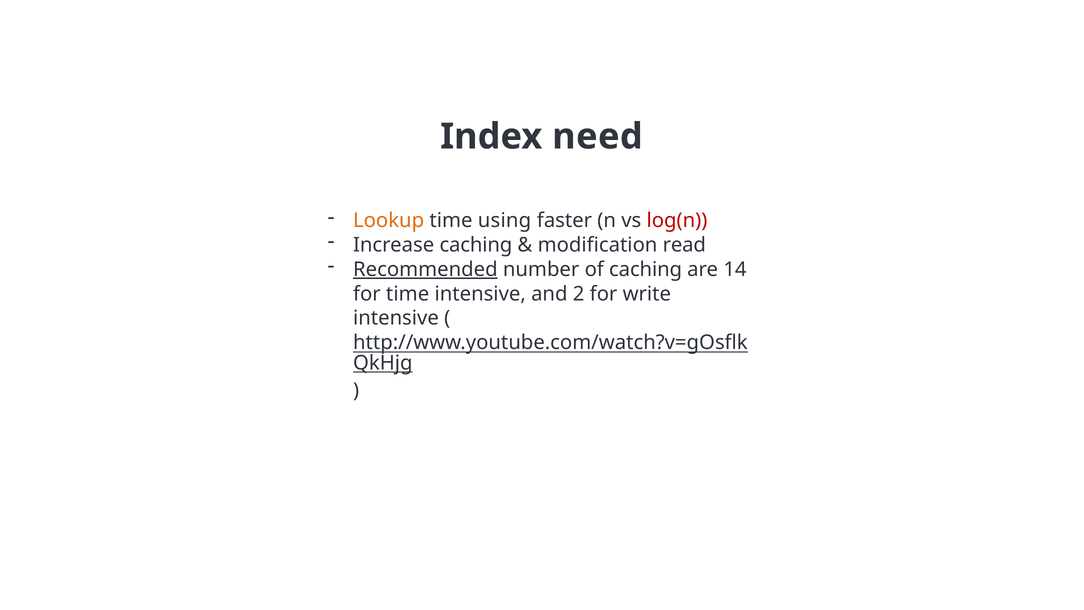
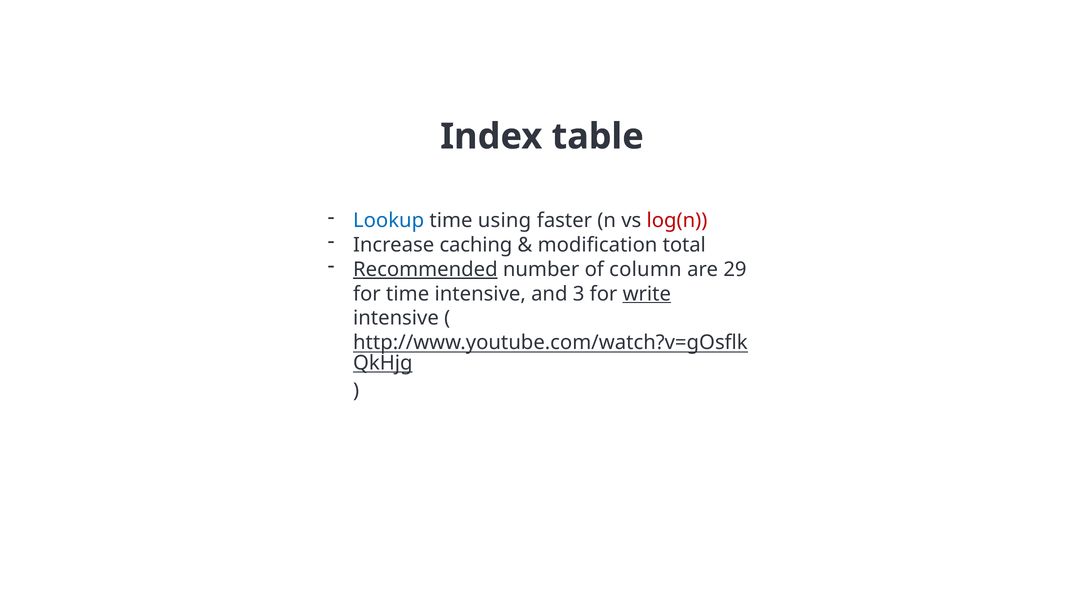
need: need -> table
Lookup colour: orange -> blue
read: read -> total
of caching: caching -> column
14: 14 -> 29
2: 2 -> 3
write underline: none -> present
